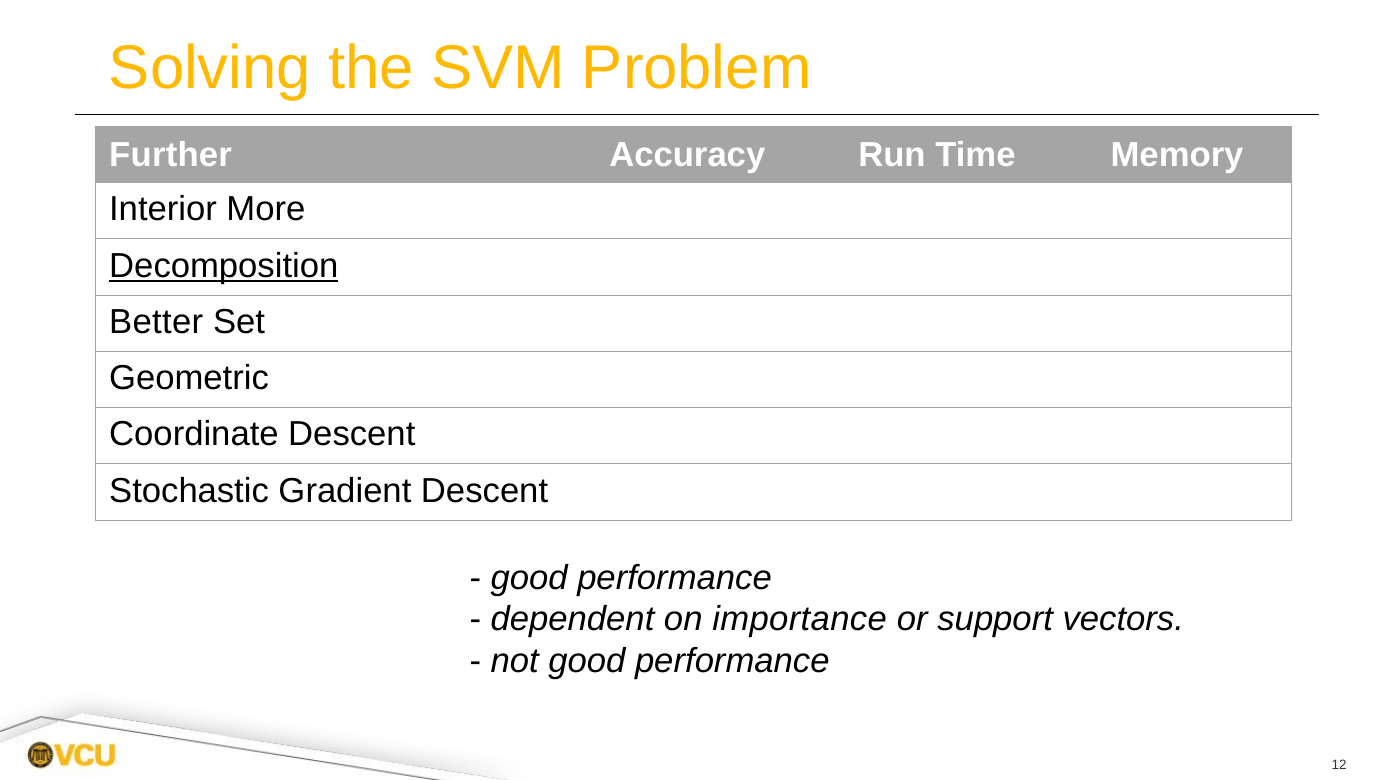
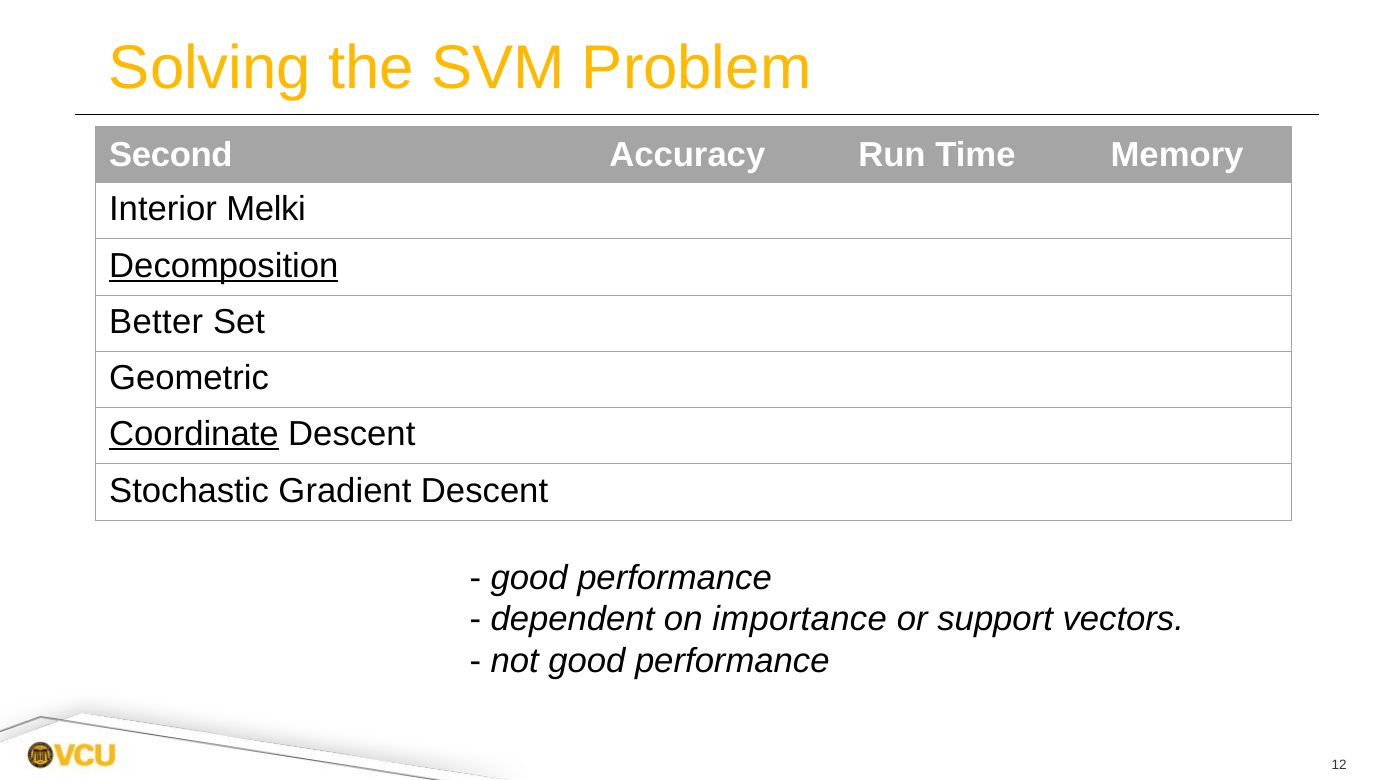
Further: Further -> Second
More: More -> Melki
Coordinate underline: none -> present
